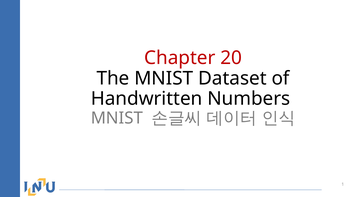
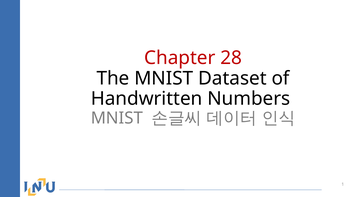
20: 20 -> 28
